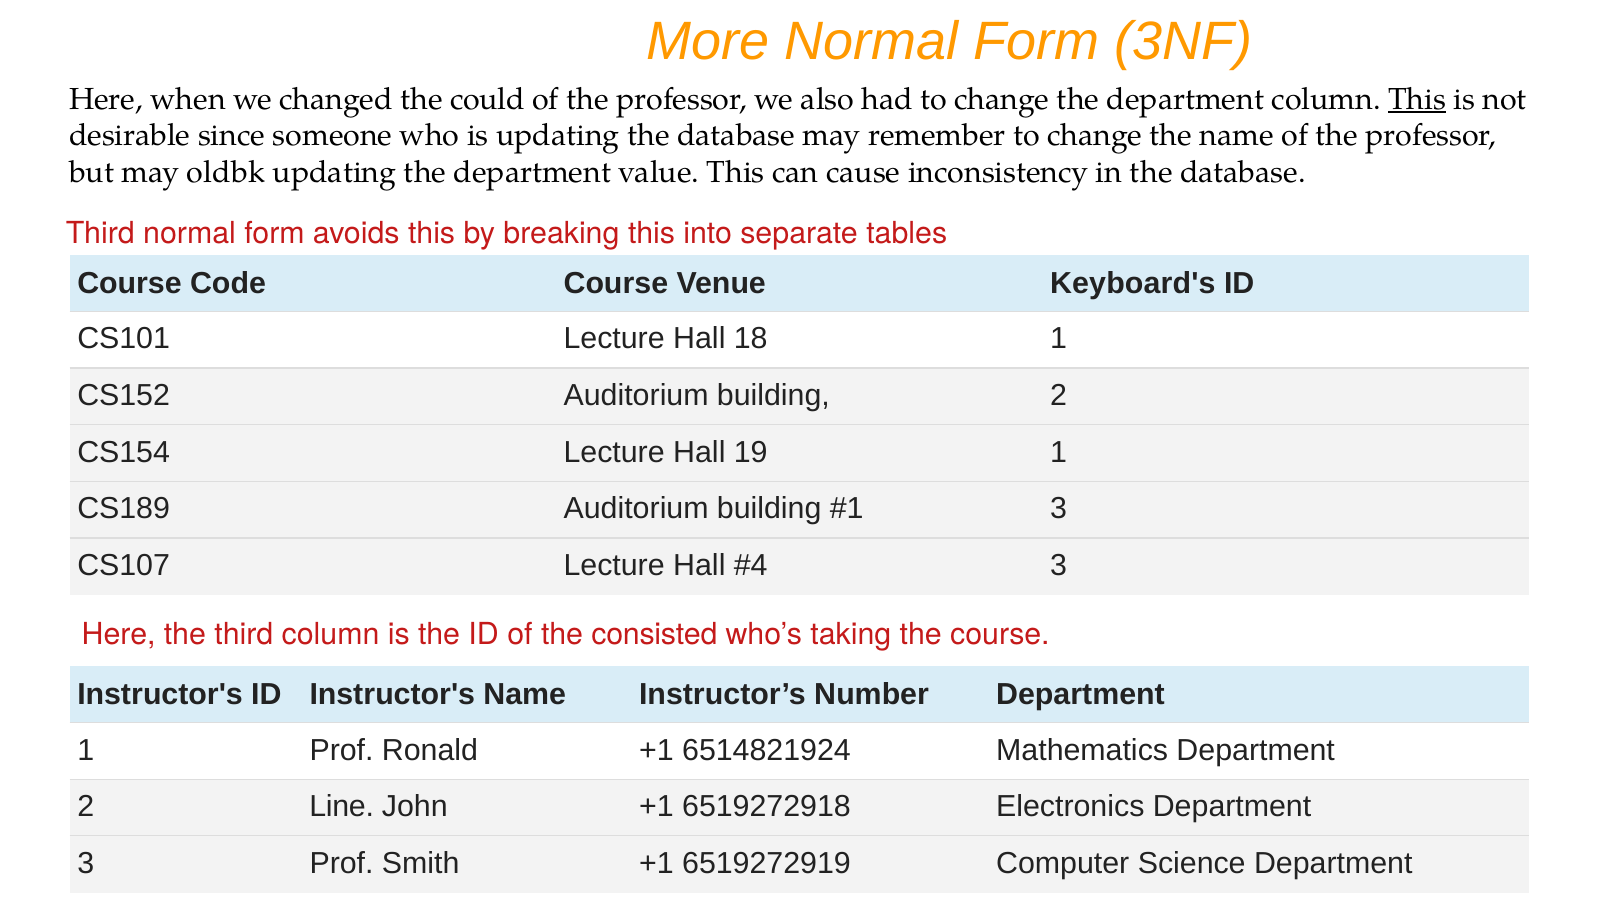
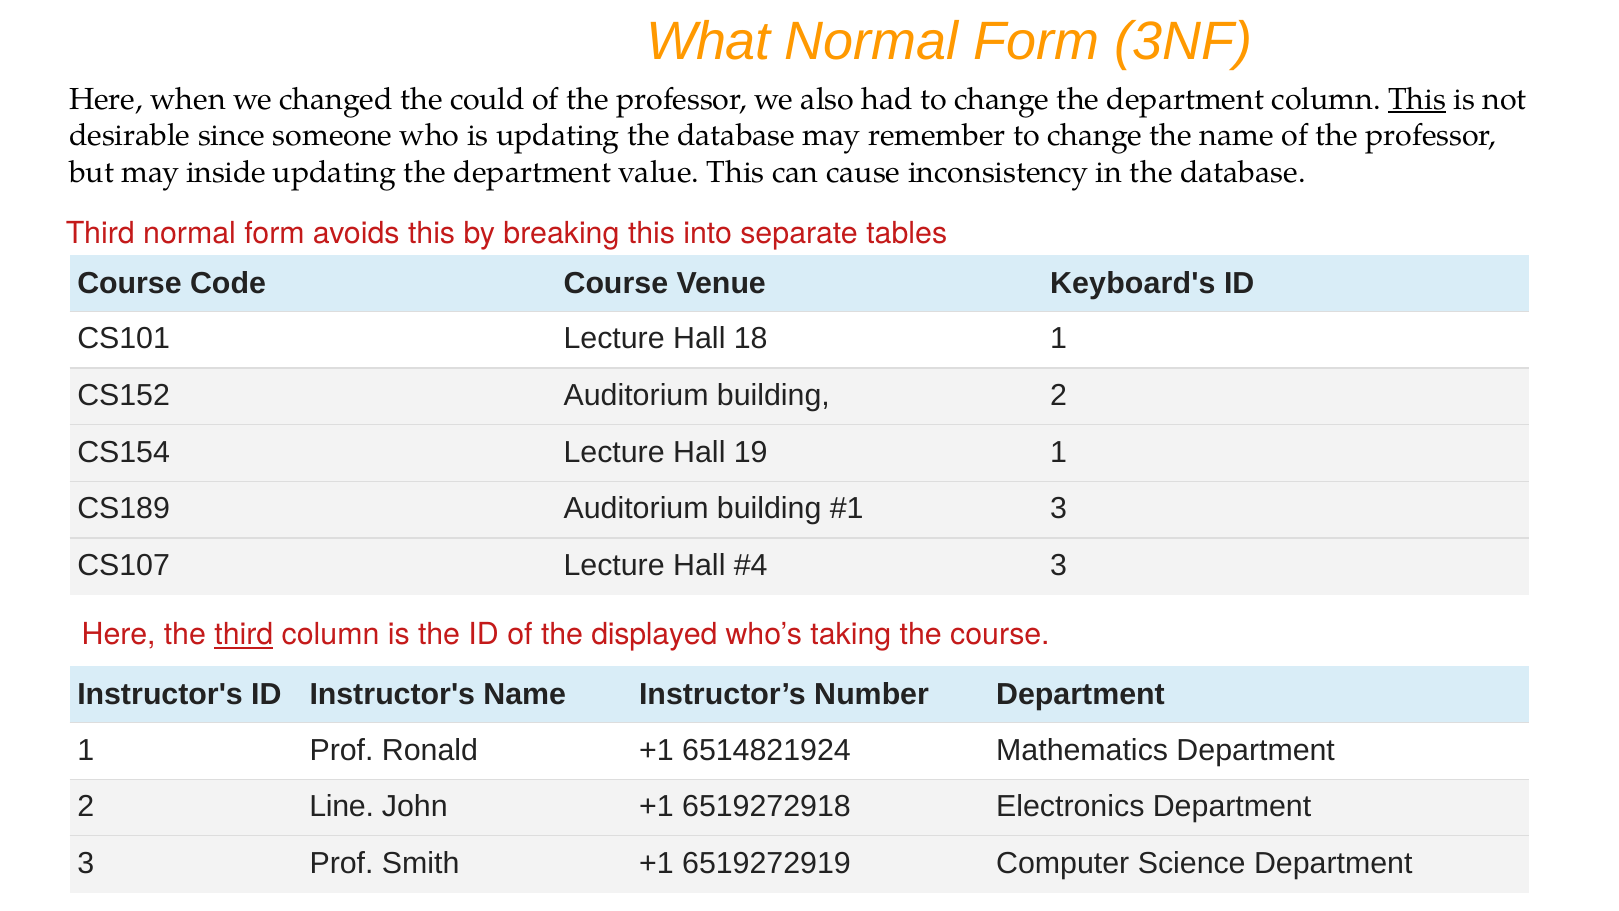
More: More -> What
oldbk: oldbk -> inside
third at (244, 635) underline: none -> present
consisted: consisted -> displayed
